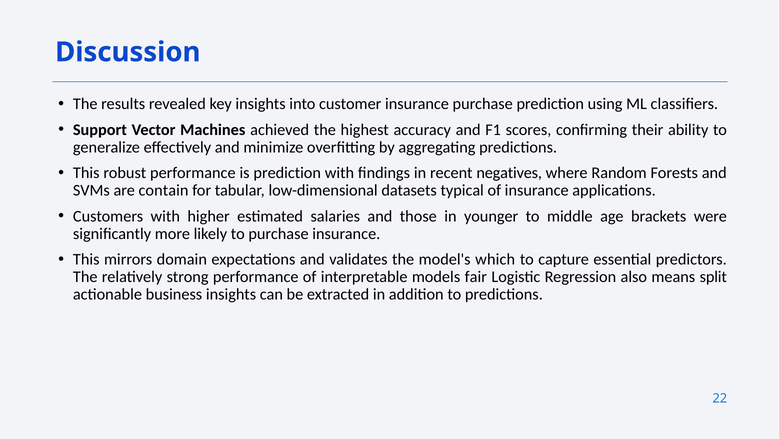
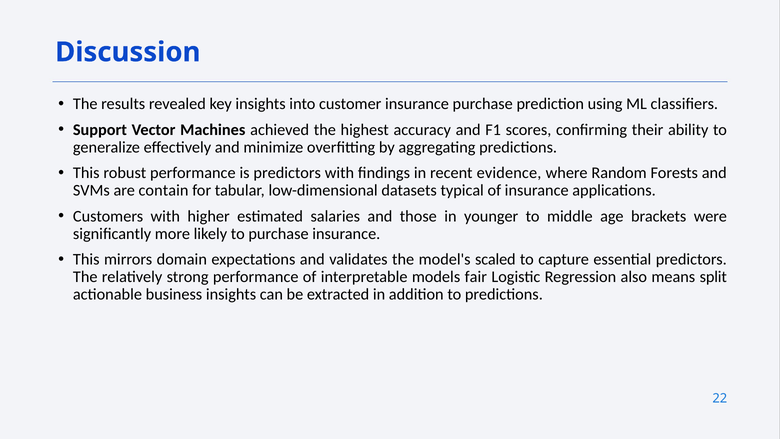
is prediction: prediction -> predictors
negatives: negatives -> evidence
which: which -> scaled
